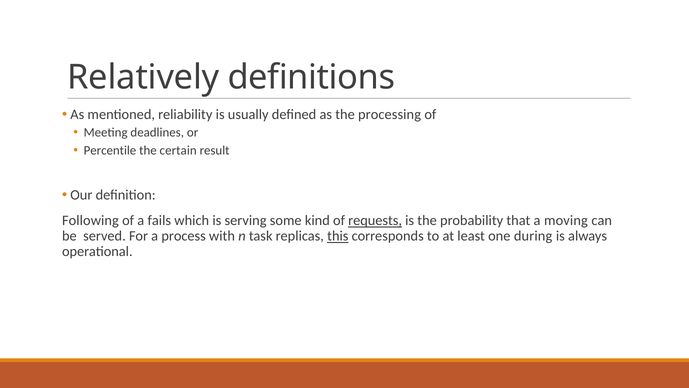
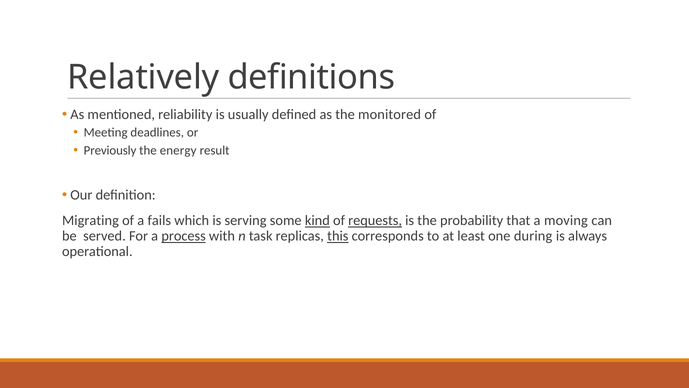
processing: processing -> monitored
Percentile: Percentile -> Previously
certain: certain -> energy
Following: Following -> Migrating
kind underline: none -> present
process underline: none -> present
